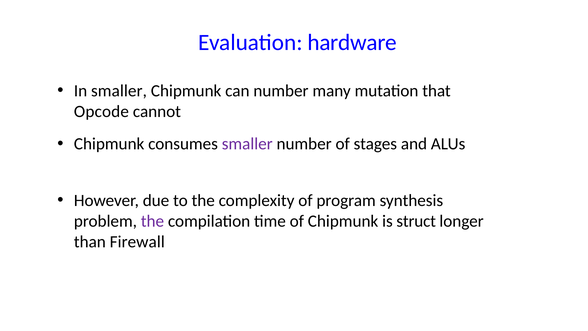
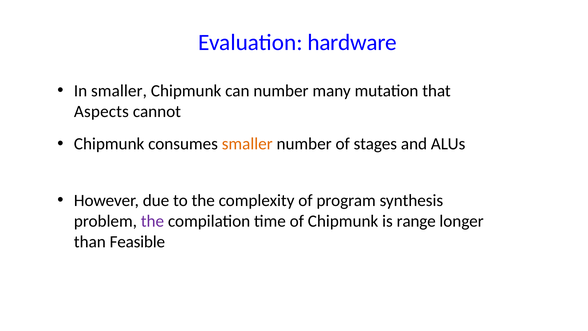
Opcode: Opcode -> Aspects
smaller at (247, 144) colour: purple -> orange
struct: struct -> range
Firewall: Firewall -> Feasible
